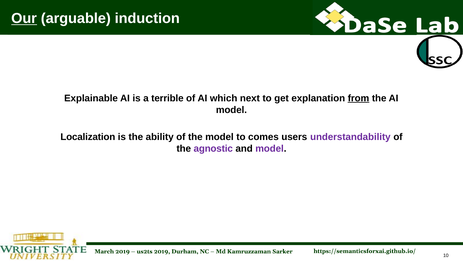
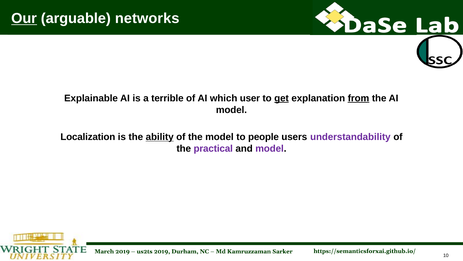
induction: induction -> networks
next: next -> user
get underline: none -> present
ability underline: none -> present
comes: comes -> people
agnostic: agnostic -> practical
